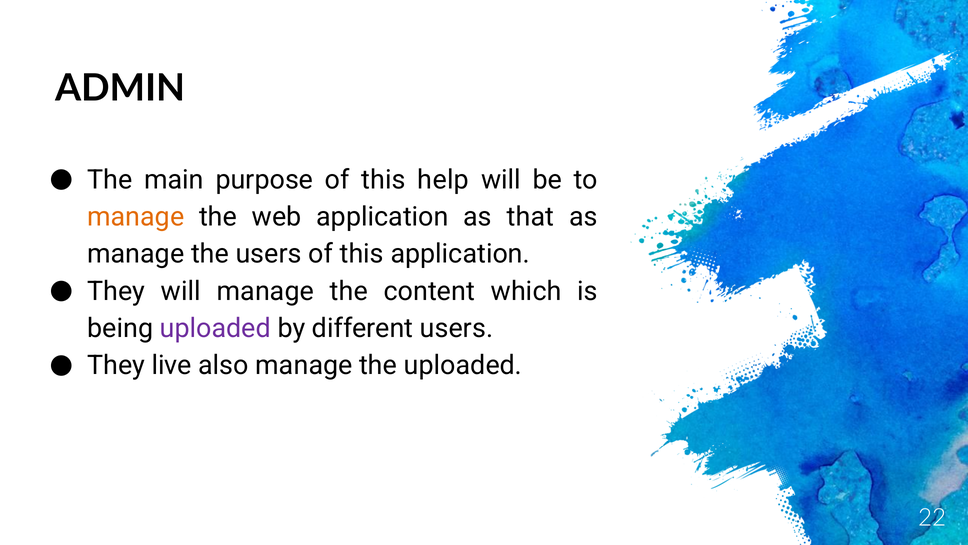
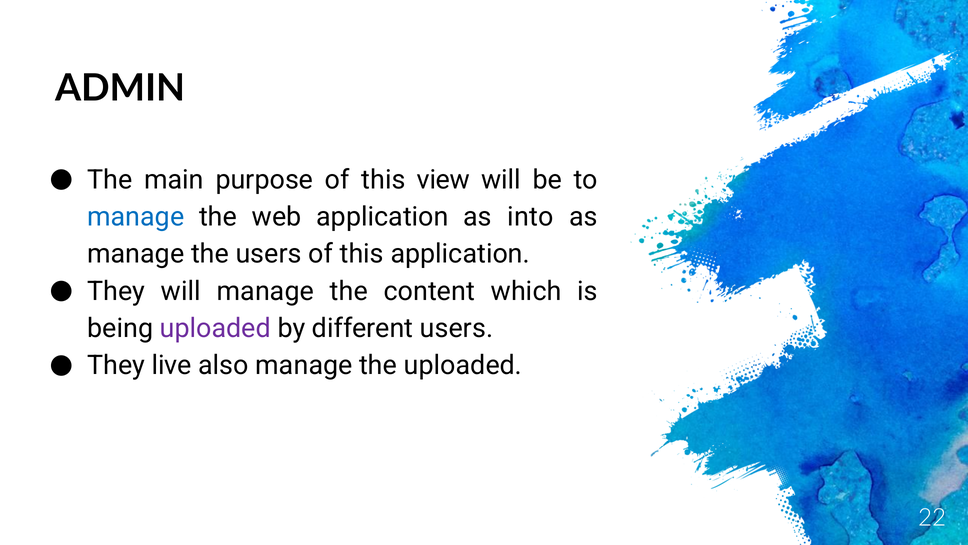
help: help -> view
manage at (136, 217) colour: orange -> blue
that: that -> into
